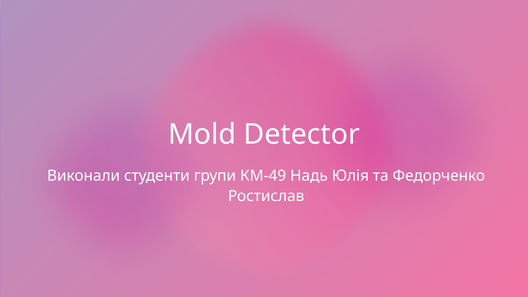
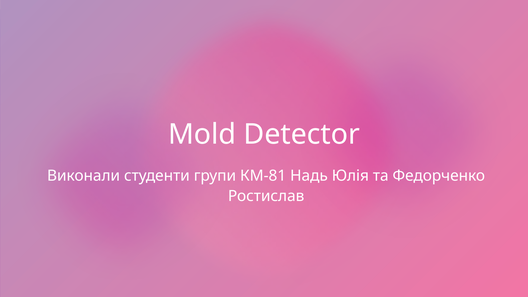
КМ-49: КМ-49 -> КМ-81
